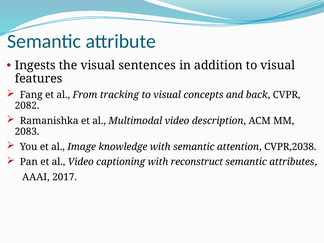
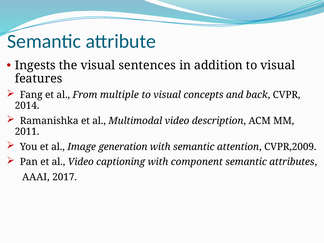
tracking: tracking -> multiple
2082: 2082 -> 2014
2083: 2083 -> 2011
knowledge: knowledge -> generation
CVPR,2038: CVPR,2038 -> CVPR,2009
reconstruct: reconstruct -> component
